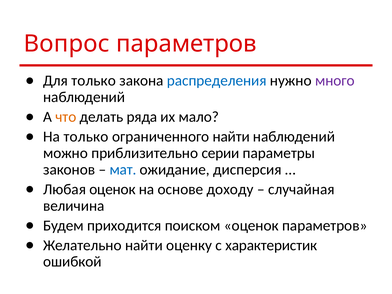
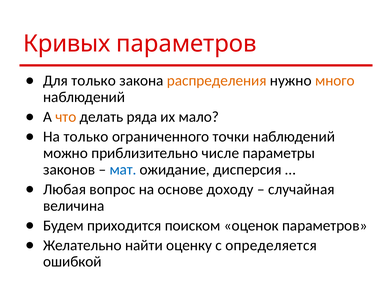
Вопрос: Вопрос -> Кривых
распределения colour: blue -> orange
много colour: purple -> orange
ограниченного найти: найти -> точки
серии: серии -> числе
Любая оценок: оценок -> вопрос
характеристик: характеристик -> определяется
